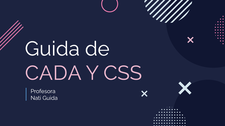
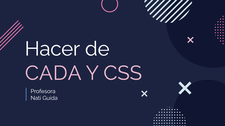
Guida at (52, 49): Guida -> Hacer
